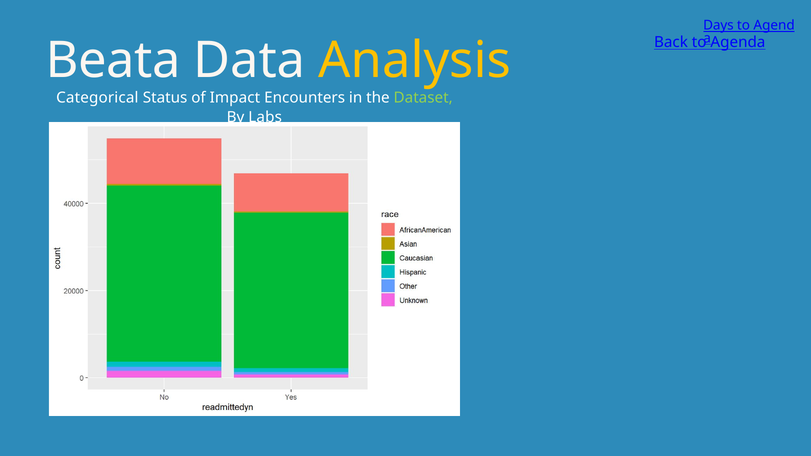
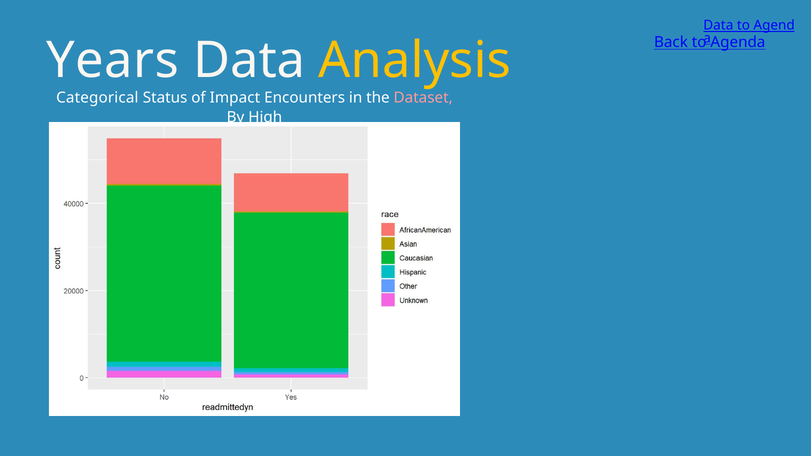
Days at (718, 25): Days -> Data
Beata: Beata -> Years
Dataset colour: light green -> pink
Labs: Labs -> High
